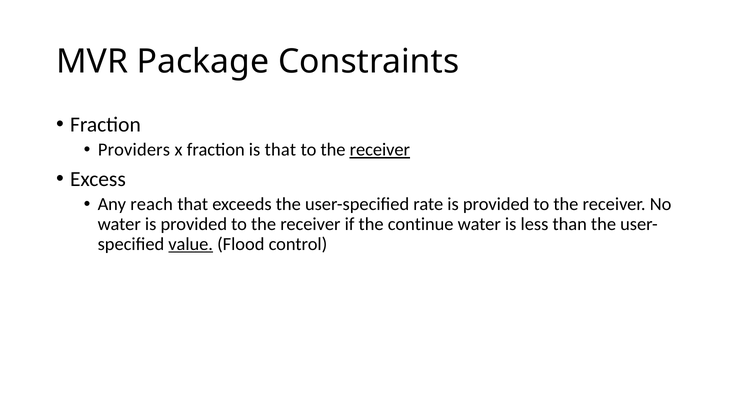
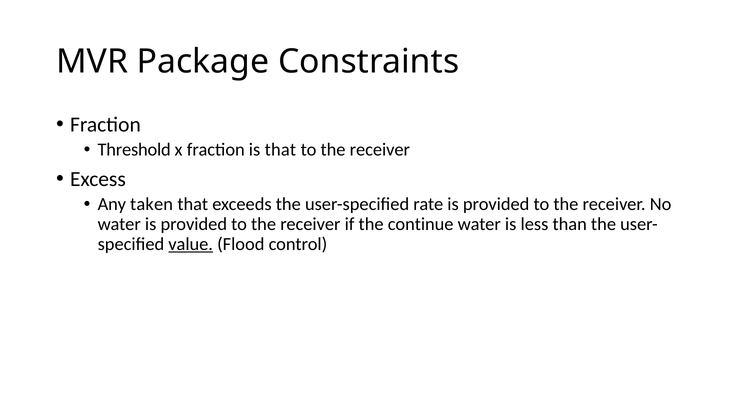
Providers: Providers -> Threshold
receiver at (380, 150) underline: present -> none
reach: reach -> taken
